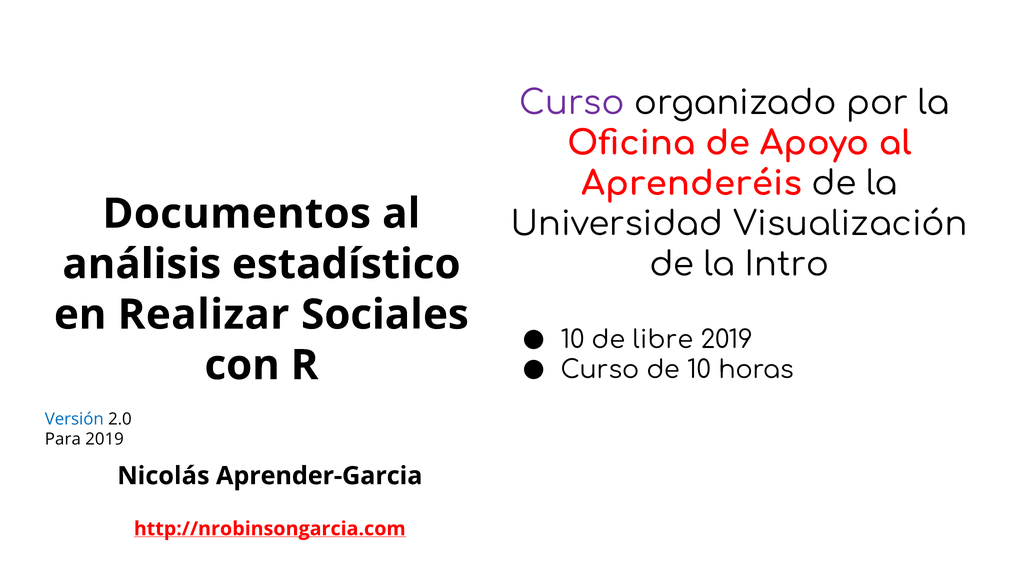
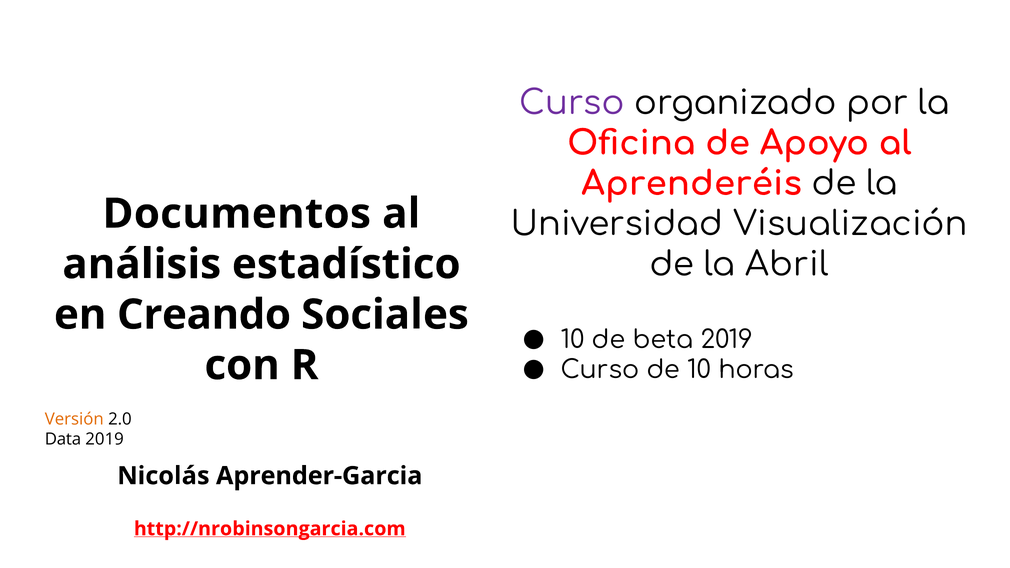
Intro: Intro -> Abril
Realizar: Realizar -> Creando
libre: libre -> beta
Versión colour: blue -> orange
Para: Para -> Data
